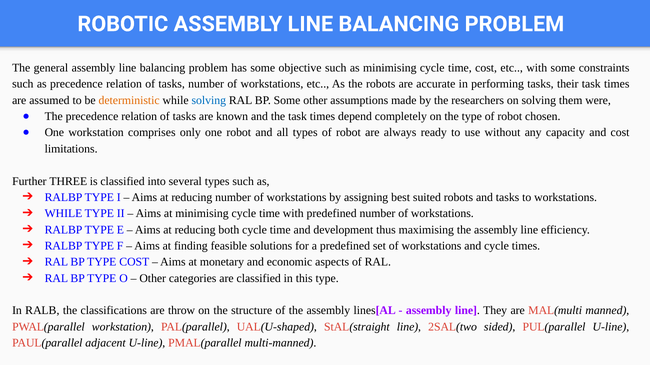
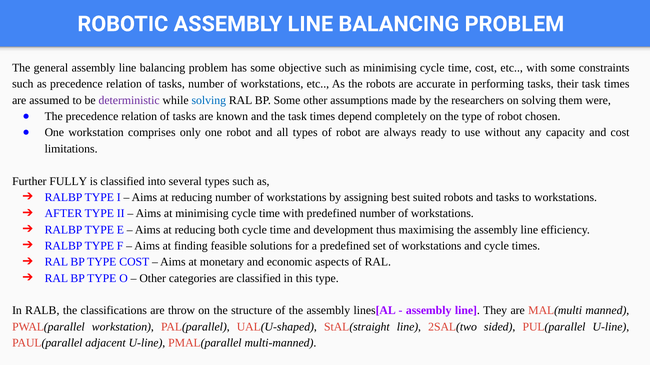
deterministic colour: orange -> purple
THREE: THREE -> FULLY
WHILE at (64, 214): WHILE -> AFTER
